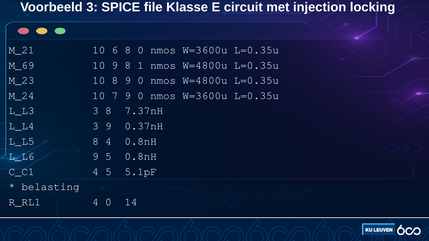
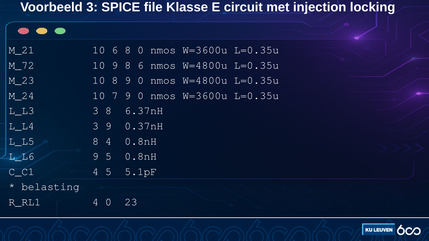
M_69: M_69 -> M_72
8 1: 1 -> 6
7.37nH: 7.37nH -> 6.37nH
14: 14 -> 23
